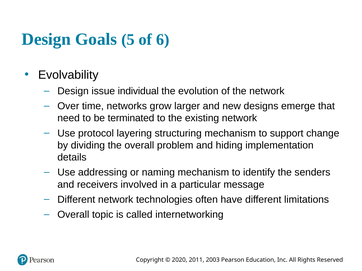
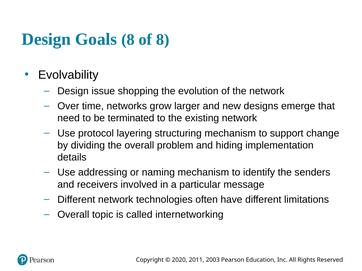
Goals 5: 5 -> 8
of 6: 6 -> 8
individual: individual -> shopping
